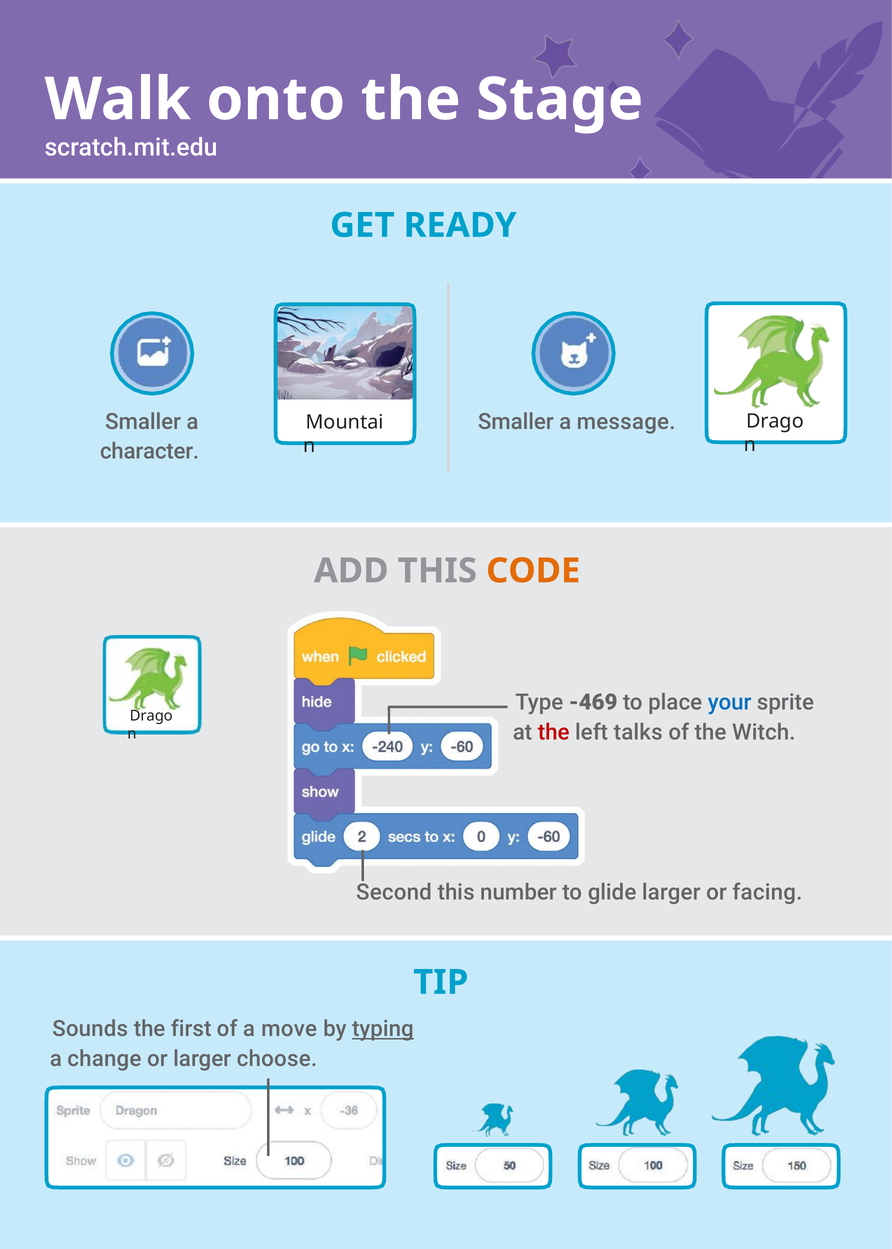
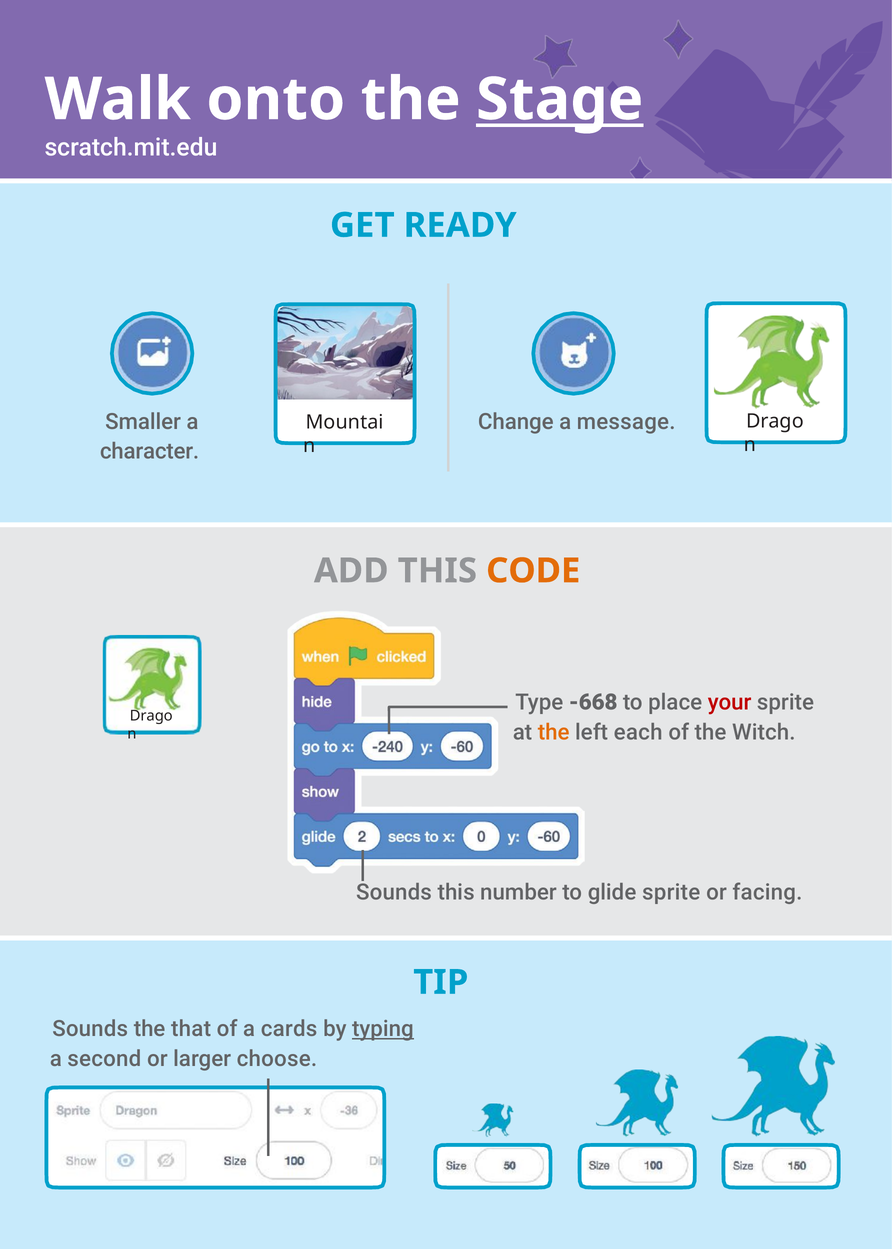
Stage underline: none -> present
Smaller at (516, 422): Smaller -> Change
-469: -469 -> -668
your colour: blue -> red
the at (554, 732) colour: red -> orange
talks: talks -> each
Second at (394, 892): Second -> Sounds
glide larger: larger -> sprite
first: first -> that
move: move -> cards
change: change -> second
